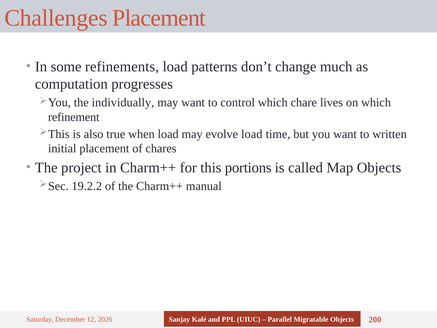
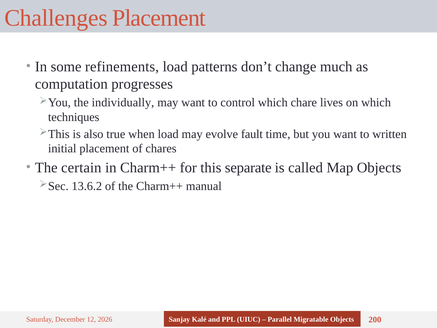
refinement: refinement -> techniques
evolve load: load -> fault
project: project -> certain
portions: portions -> separate
19.2.2: 19.2.2 -> 13.6.2
